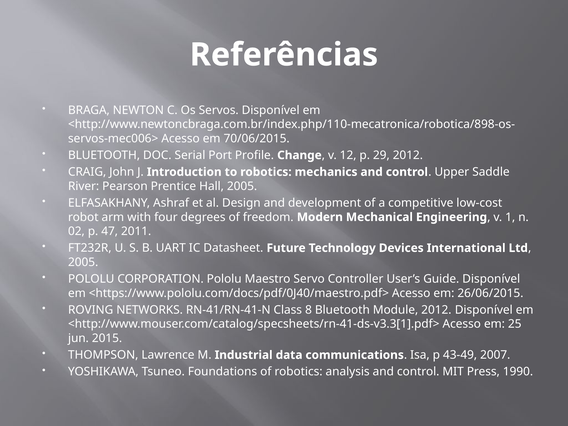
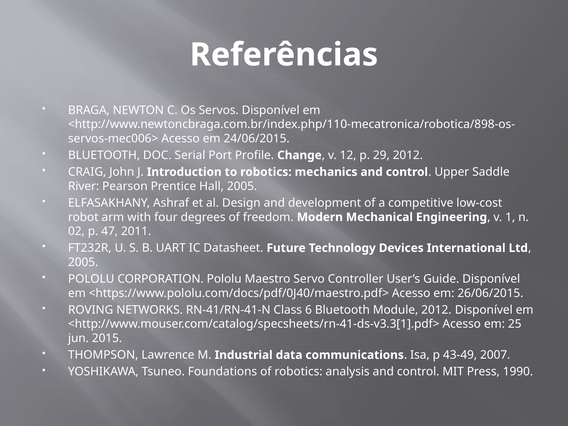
70/06/2015: 70/06/2015 -> 24/06/2015
8: 8 -> 6
